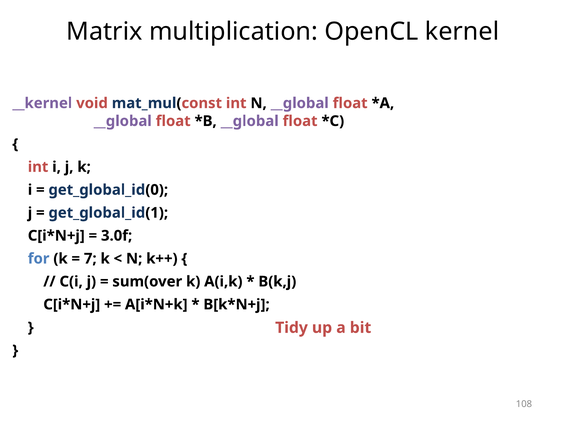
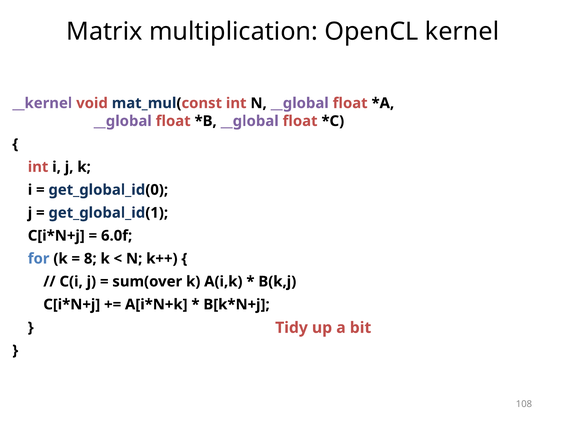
3.0f: 3.0f -> 6.0f
7: 7 -> 8
